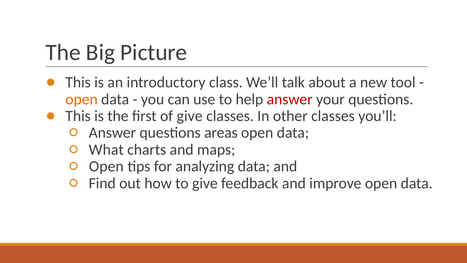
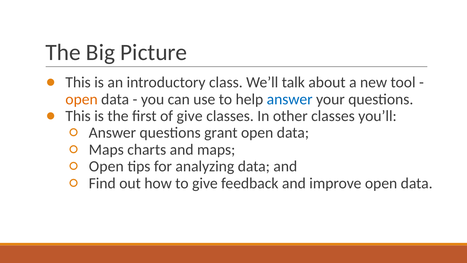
answer at (290, 99) colour: red -> blue
areas: areas -> grant
What at (106, 150): What -> Maps
